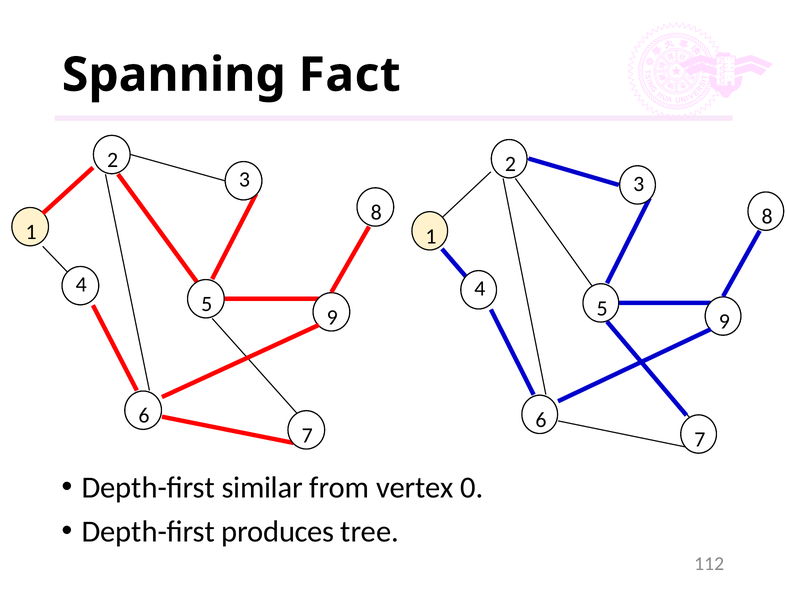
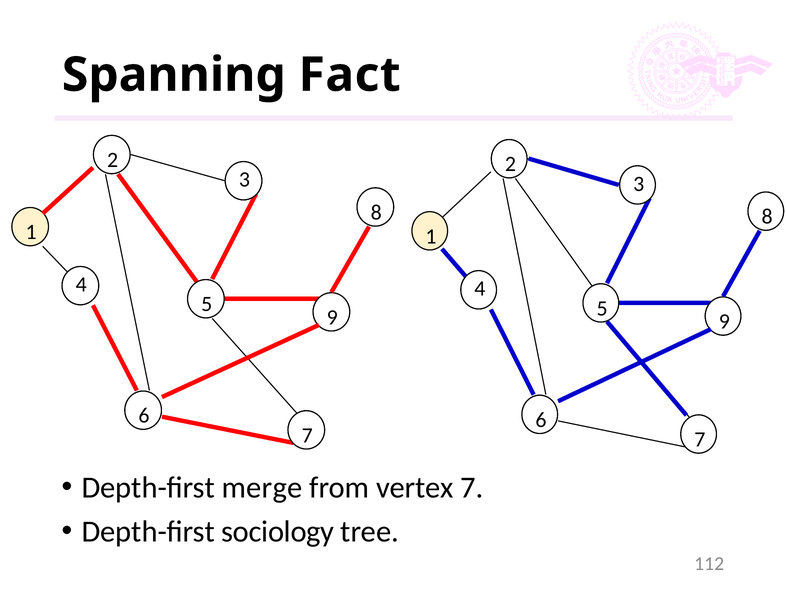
similar: similar -> merge
vertex 0: 0 -> 7
produces: produces -> sociology
